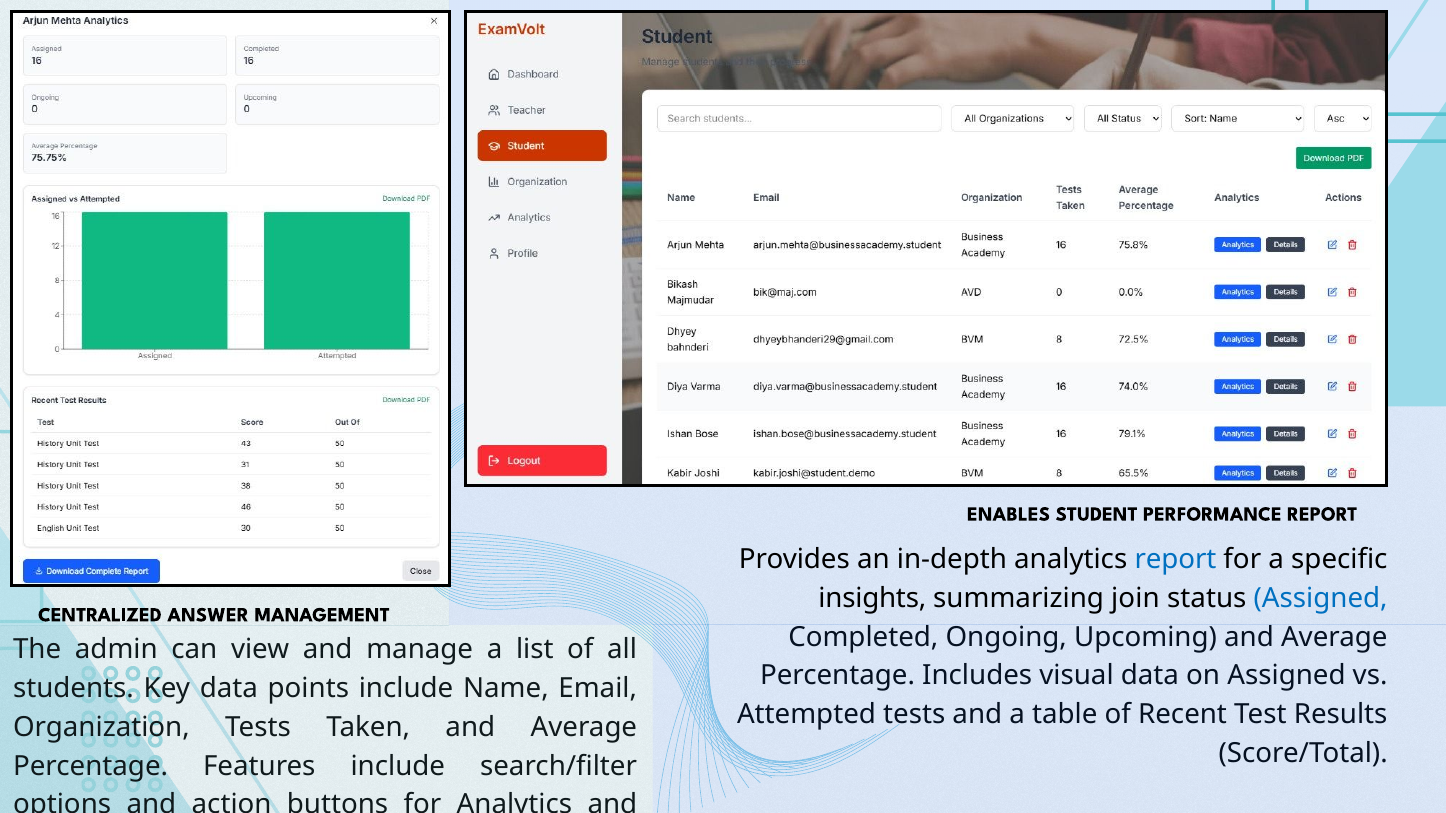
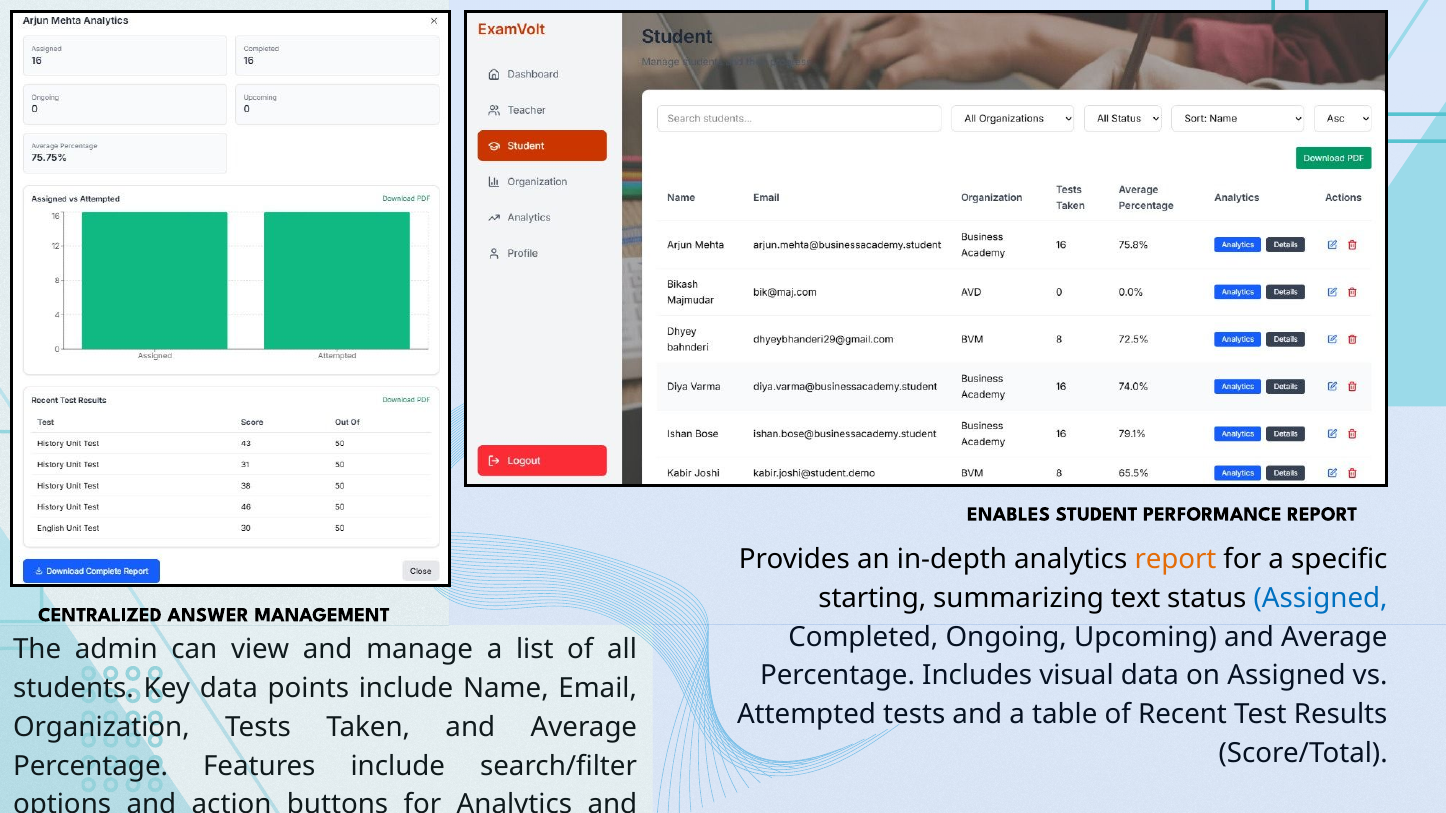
report at (1175, 560) colour: blue -> orange
insights: insights -> starting
join: join -> text
